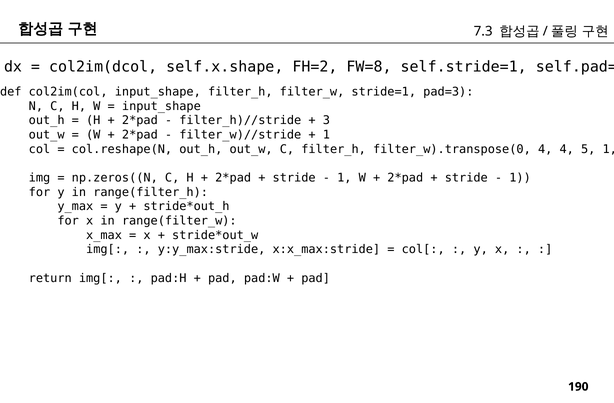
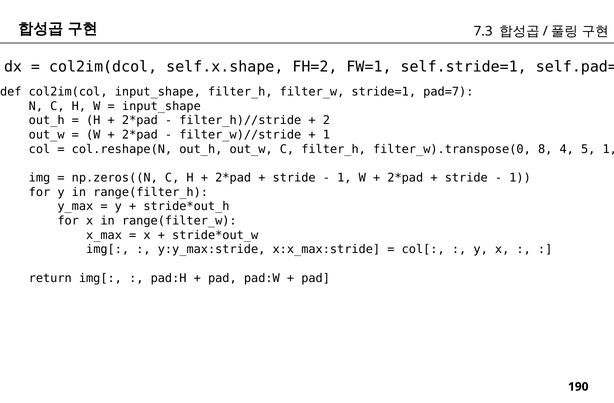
FW=8: FW=8 -> FW=1
pad=3: pad=3 -> pad=7
3 at (326, 121): 3 -> 2
filter_w).transpose(0 4: 4 -> 8
